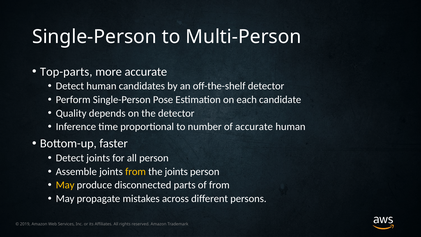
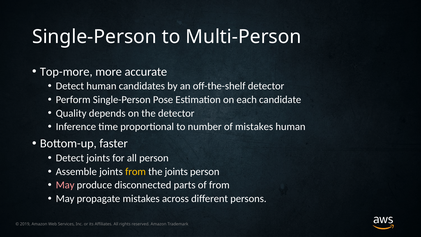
Top-parts: Top-parts -> Top-more
of accurate: accurate -> mistakes
May at (65, 185) colour: yellow -> pink
